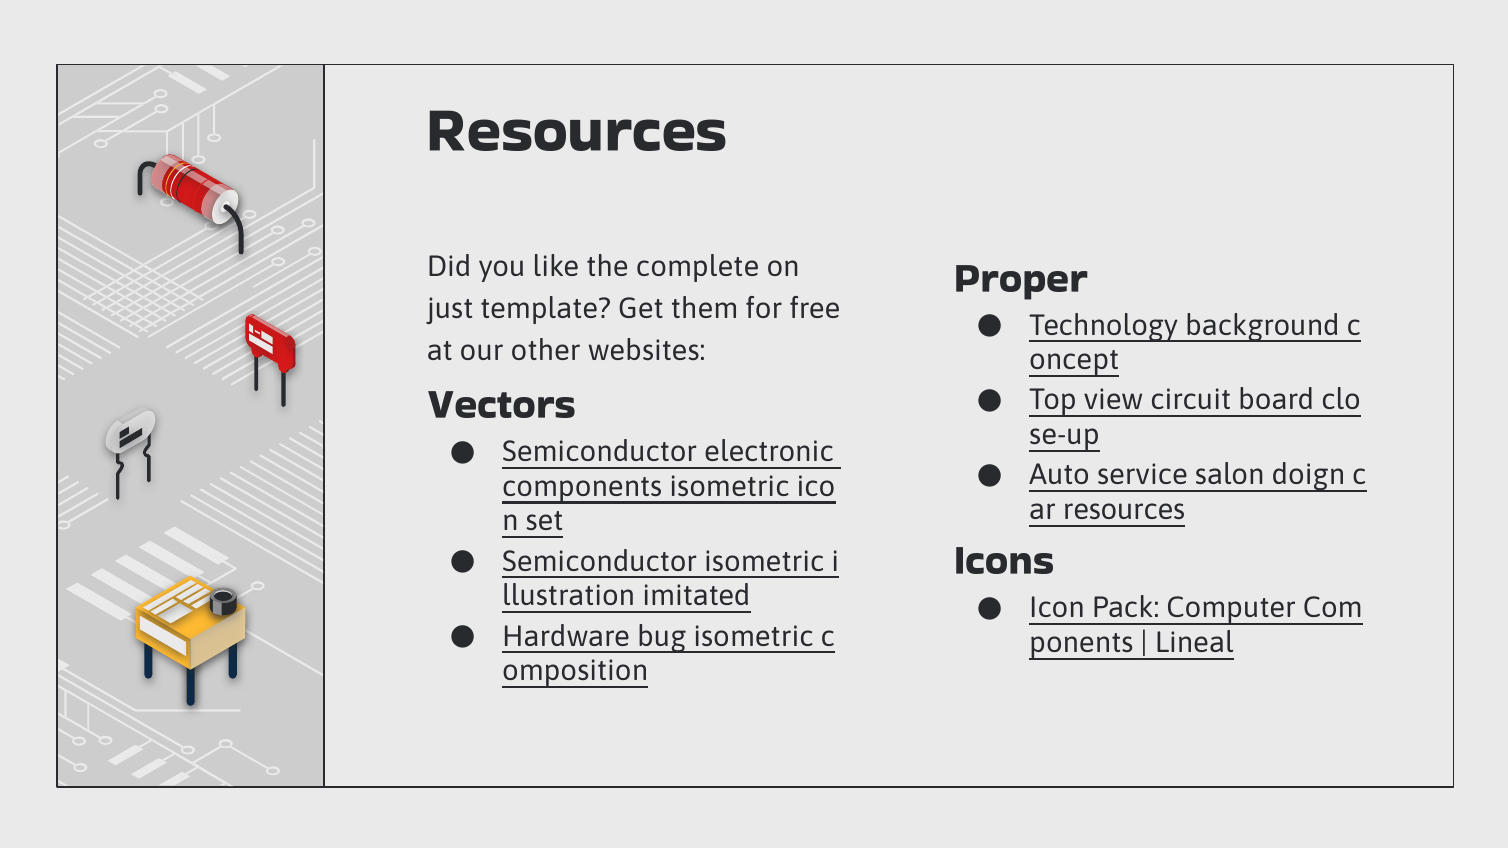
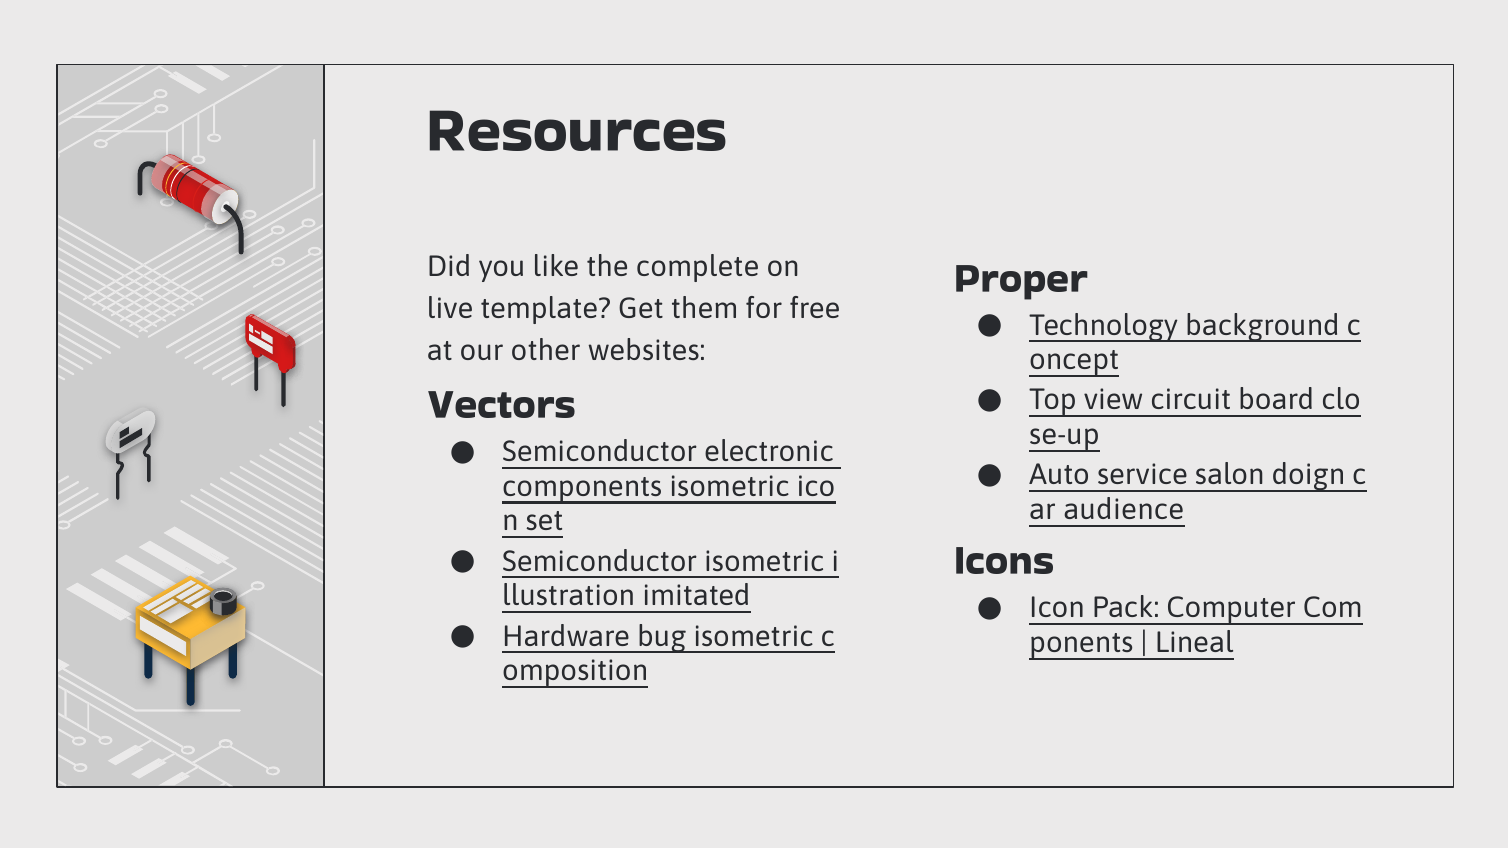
just: just -> live
resources at (1124, 510): resources -> audience
